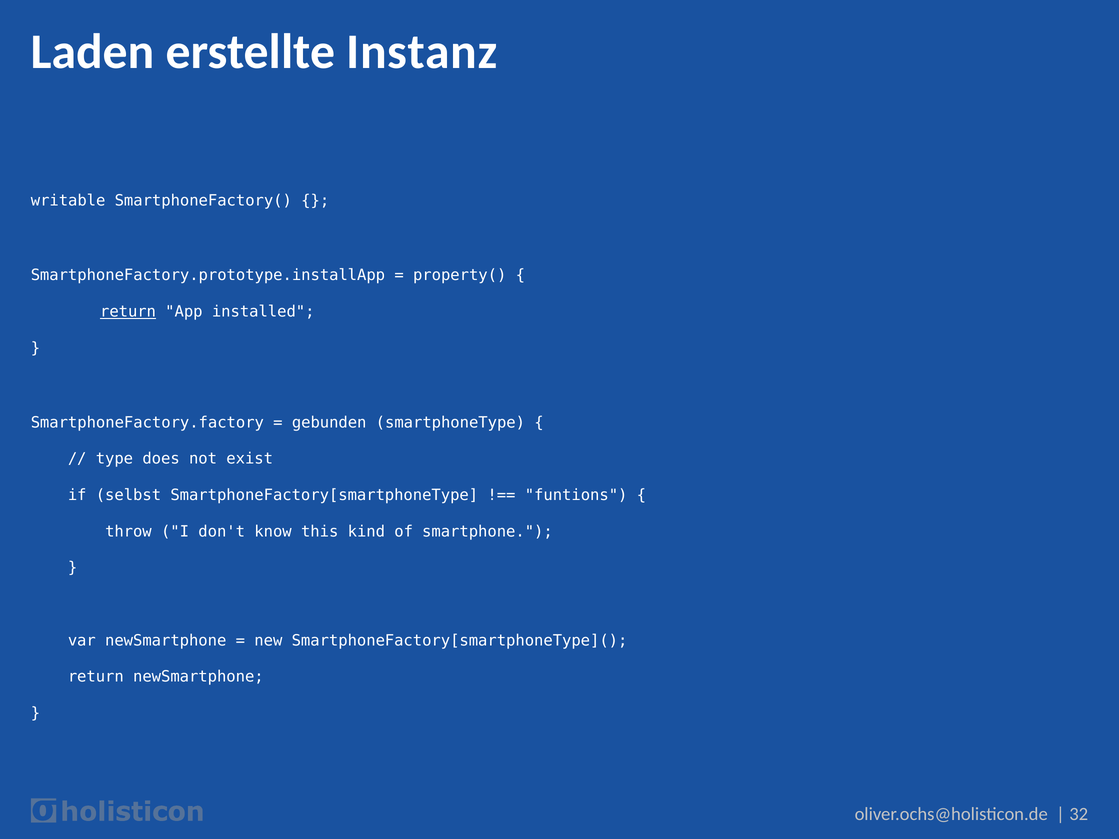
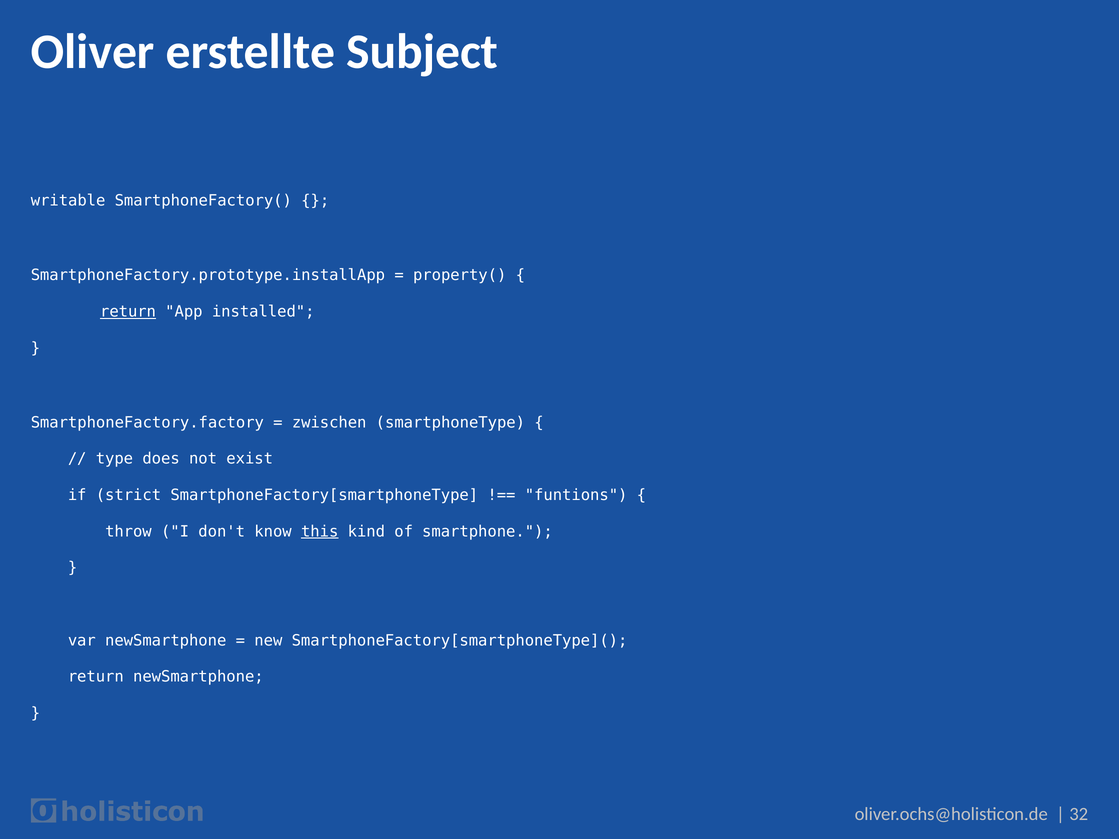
Laden: Laden -> Oliver
Instanz: Instanz -> Subject
gebunden: gebunden -> zwischen
selbst: selbst -> strict
this underline: none -> present
